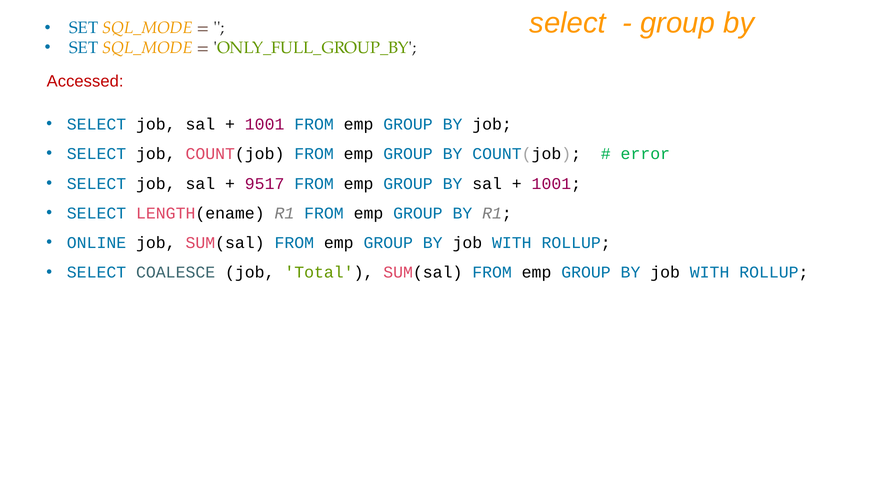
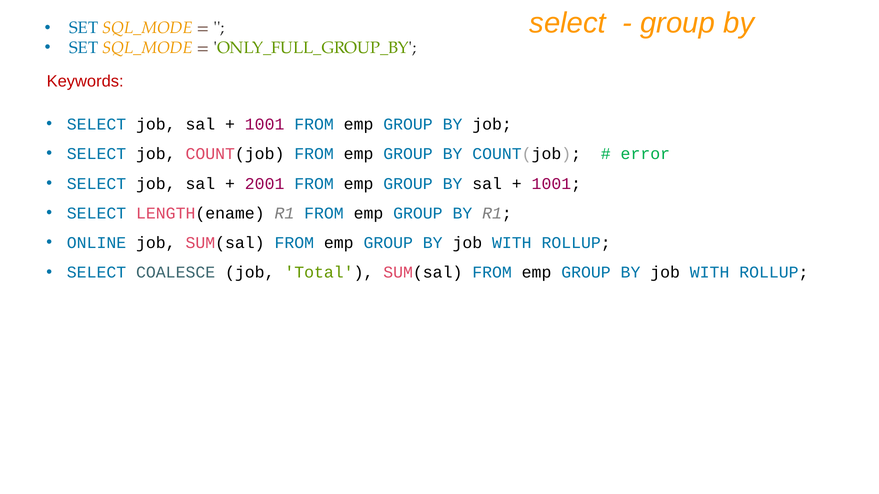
Accessed: Accessed -> Keywords
9517: 9517 -> 2001
